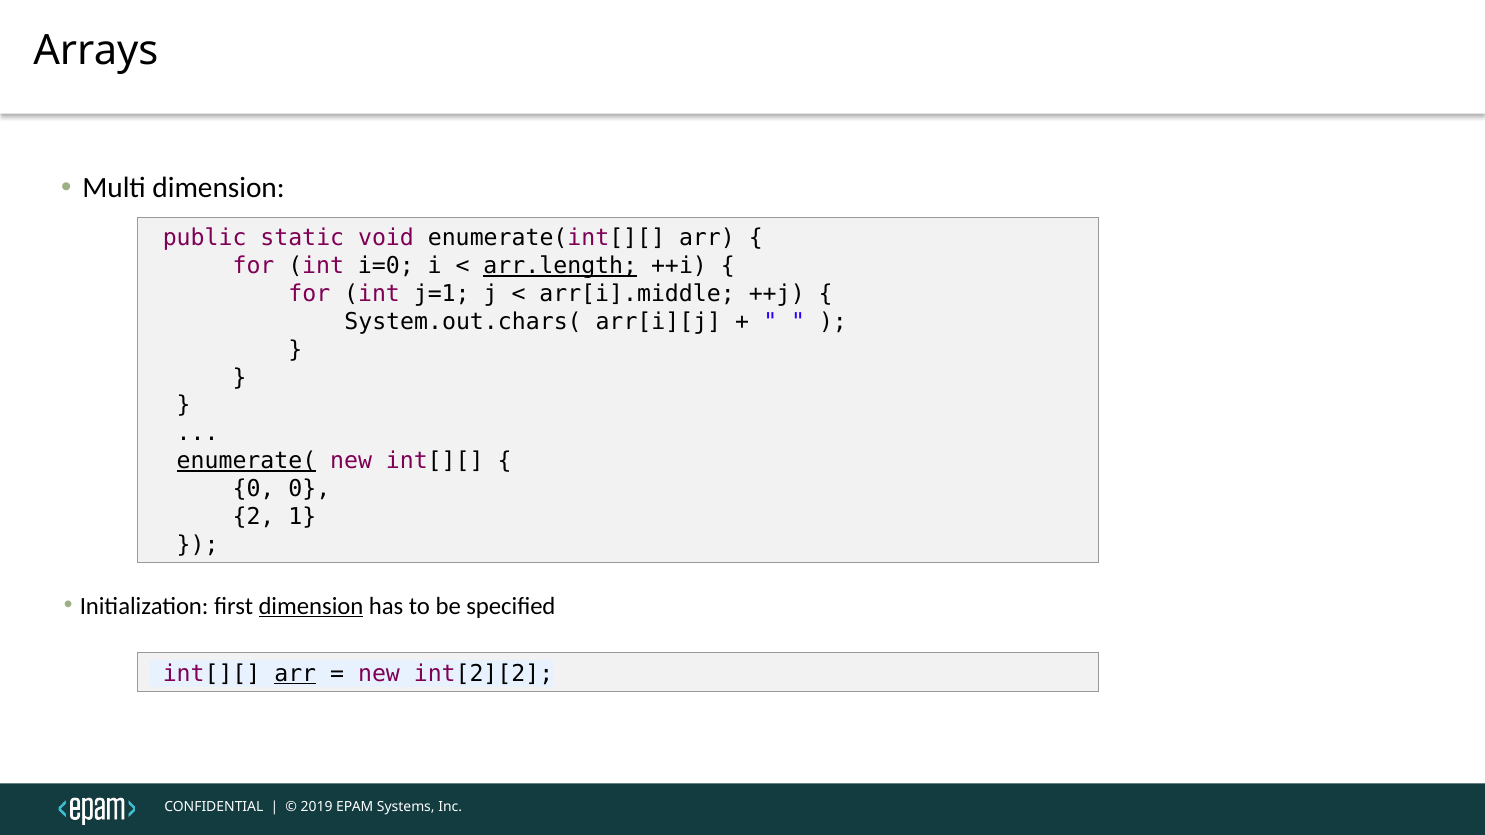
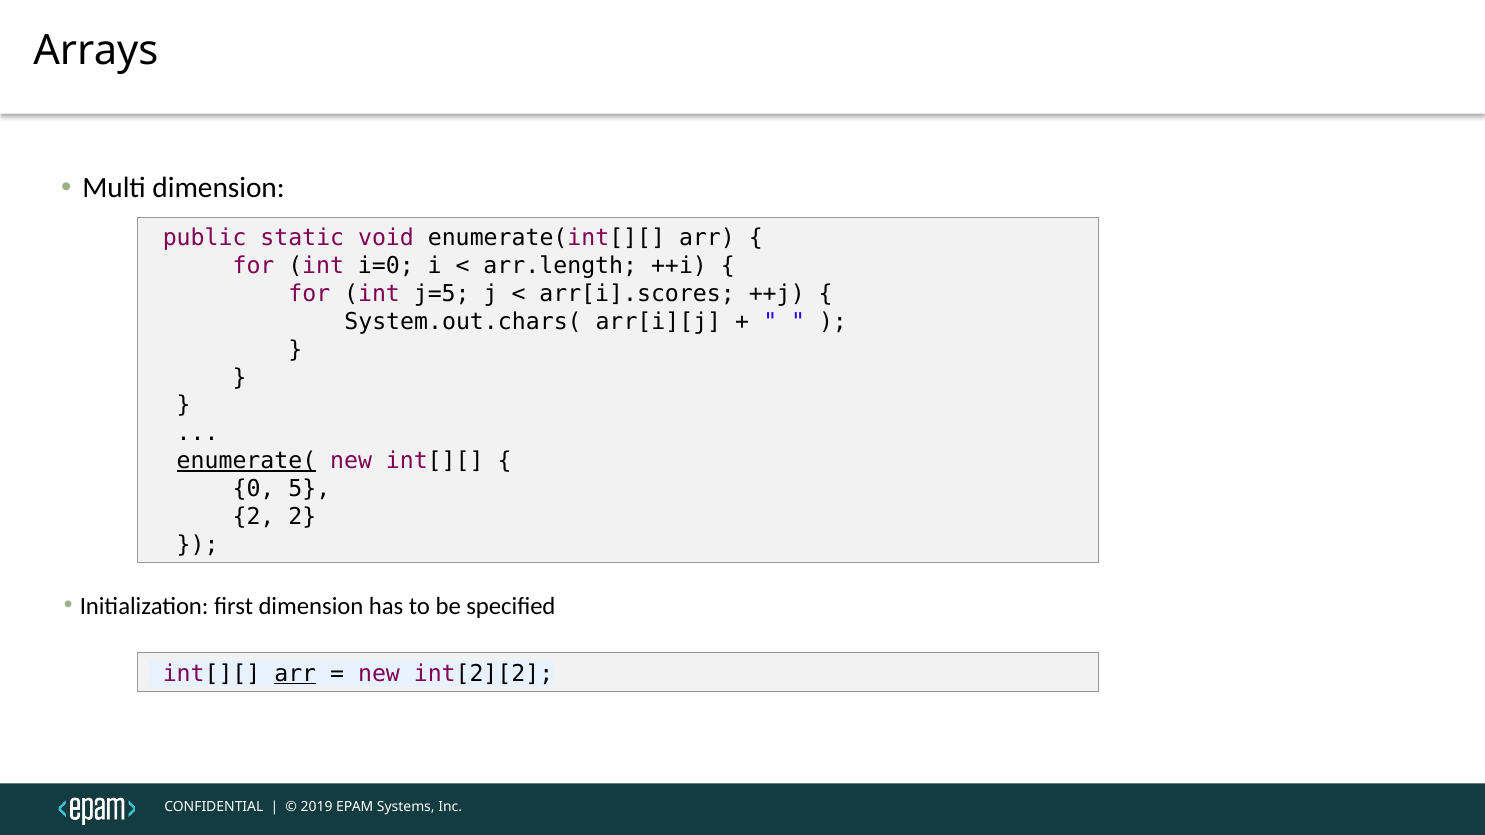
arr.length underline: present -> none
j=1: j=1 -> j=5
arr[i].middle: arr[i].middle -> arr[i].scores
0 0: 0 -> 5
2 1: 1 -> 2
dimension at (311, 606) underline: present -> none
